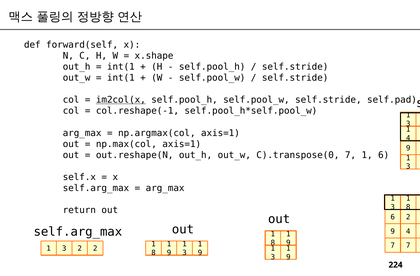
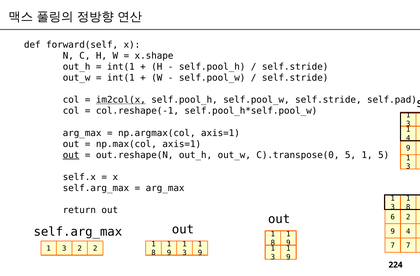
out at (71, 155) underline: none -> present
C).transpose(0 7: 7 -> 5
6 at (384, 155): 6 -> 5
